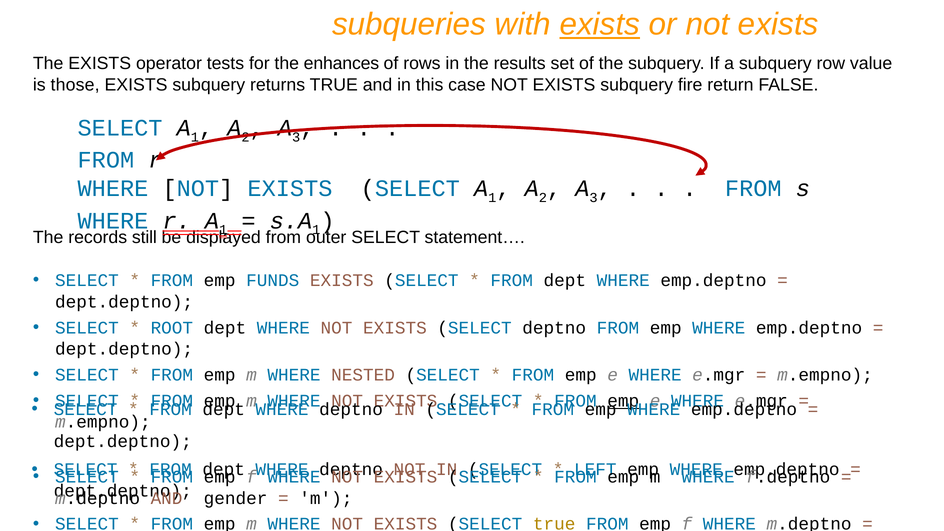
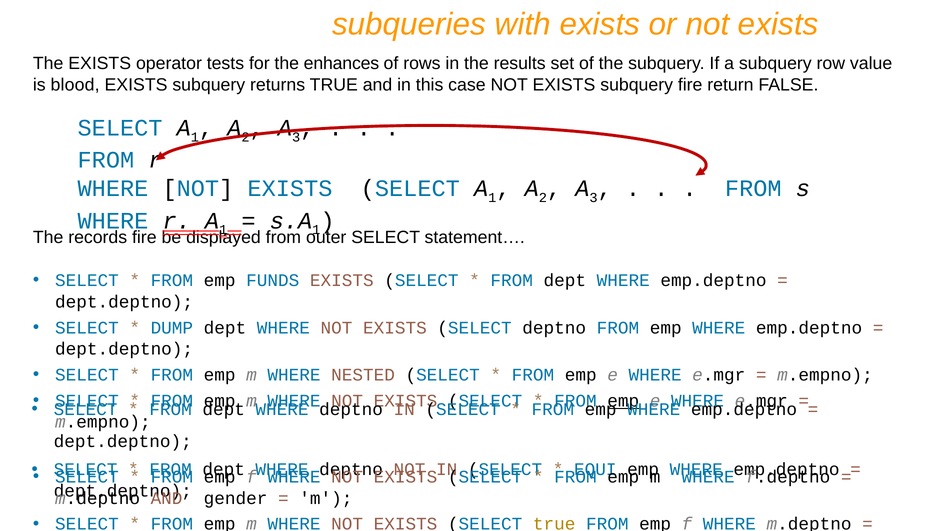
exists at (600, 25) underline: present -> none
those: those -> blood
records still: still -> fire
ROOT: ROOT -> DUMP
LEFT: LEFT -> EQUI
